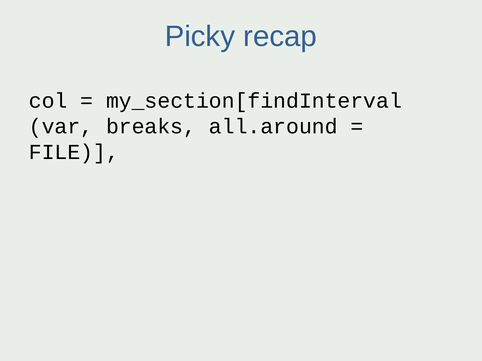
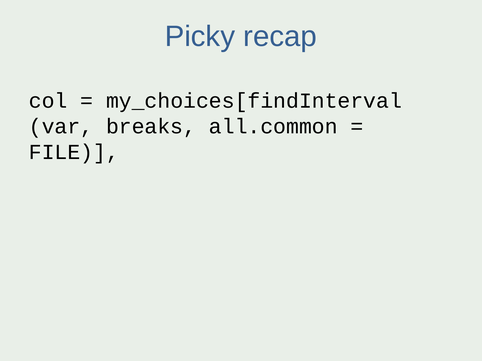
my_section[findInterval: my_section[findInterval -> my_choices[findInterval
all.around: all.around -> all.common
